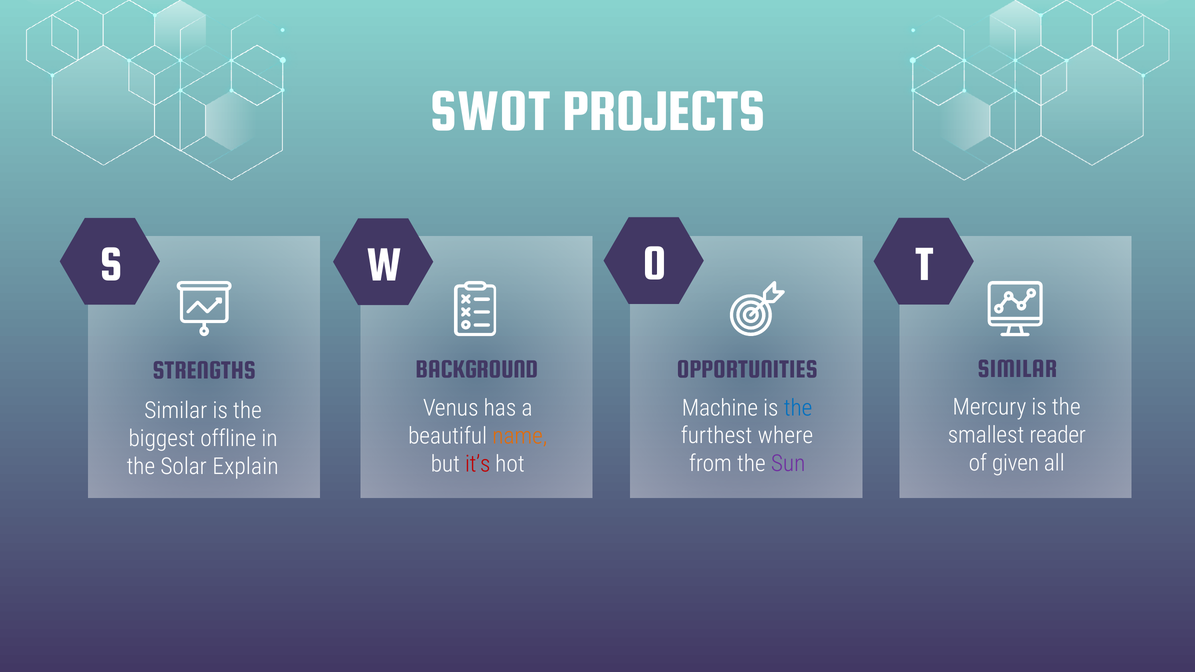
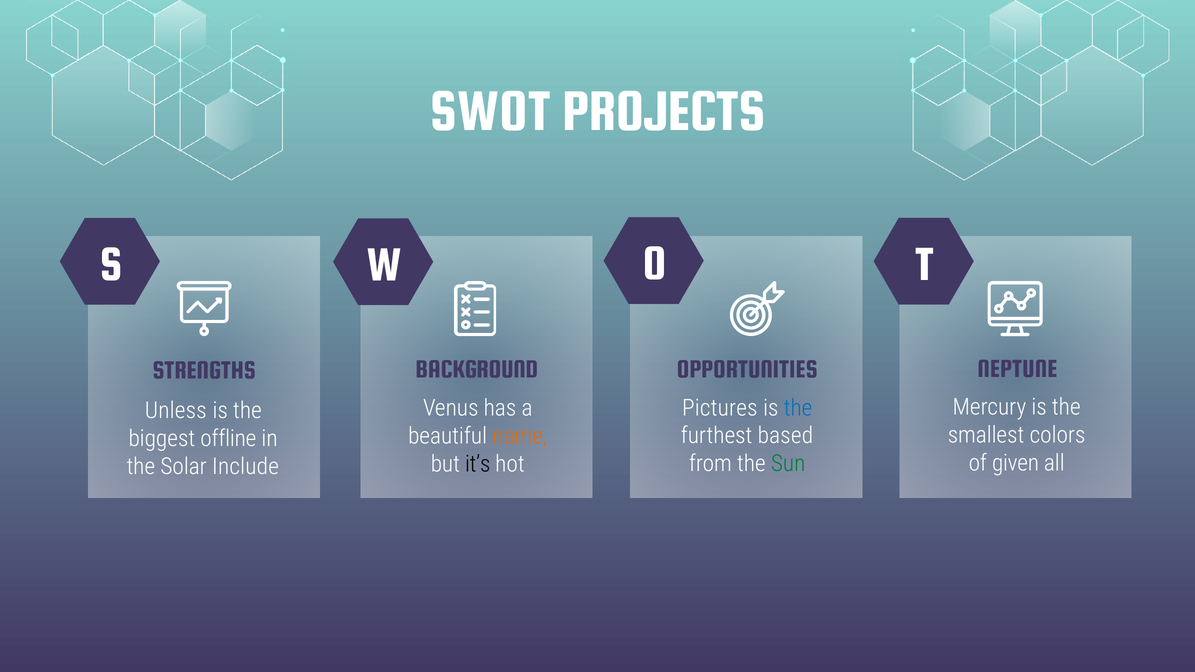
OPPORTUNITIES SIMILAR: SIMILAR -> NEPTUNE
Machine: Machine -> Pictures
Similar at (176, 411): Similar -> Unless
reader: reader -> colors
where: where -> based
Sun colour: purple -> green
it’s colour: red -> black
Explain: Explain -> Include
